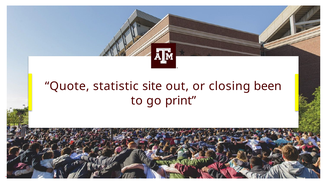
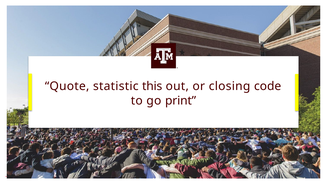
site: site -> this
been: been -> code
